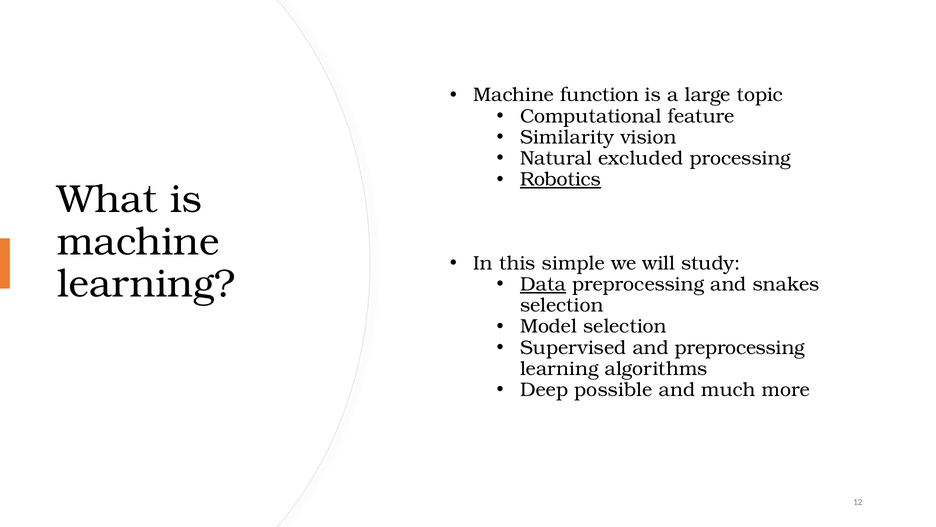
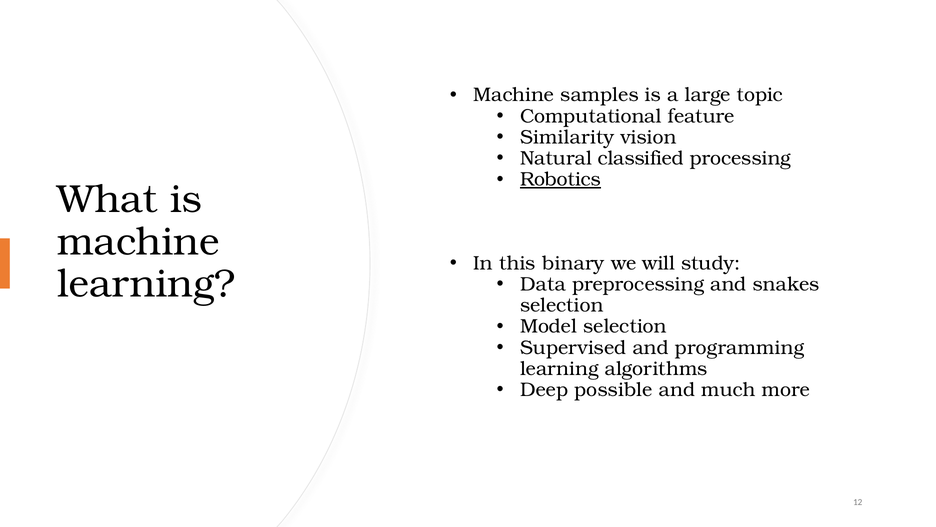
function: function -> samples
excluded: excluded -> classified
simple: simple -> binary
Data underline: present -> none
and preprocessing: preprocessing -> programming
